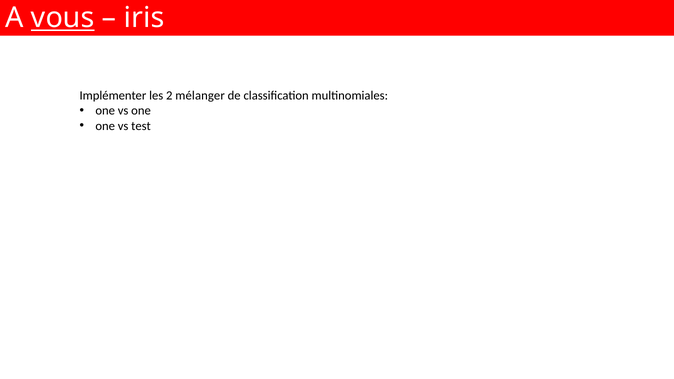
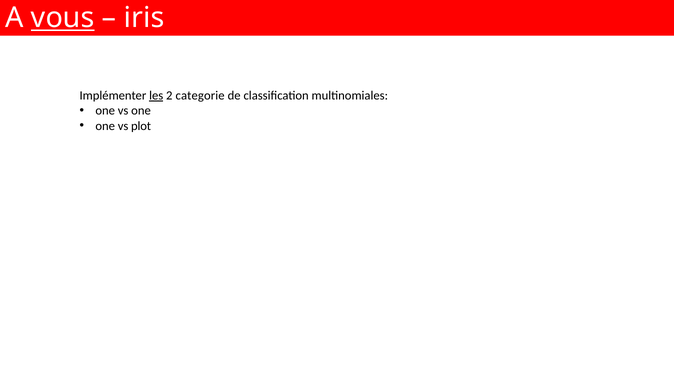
les underline: none -> present
mélanger: mélanger -> categorie
test: test -> plot
